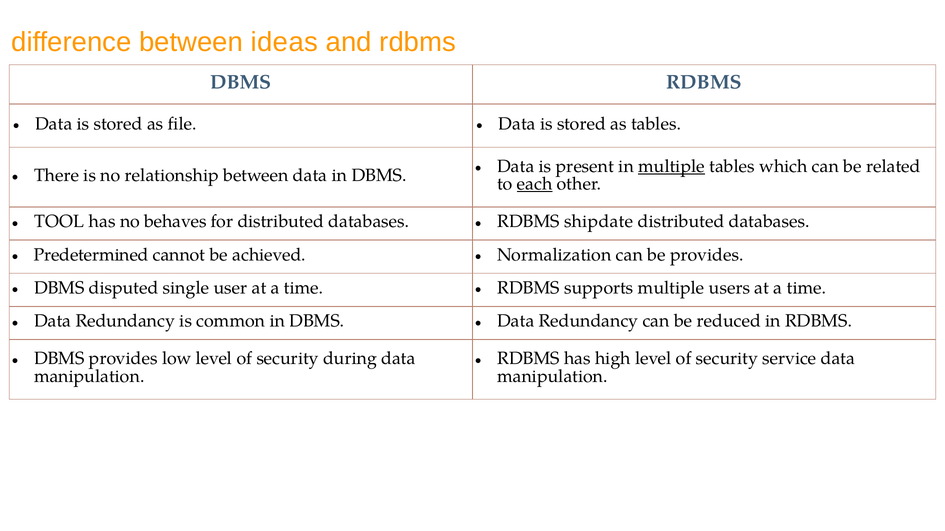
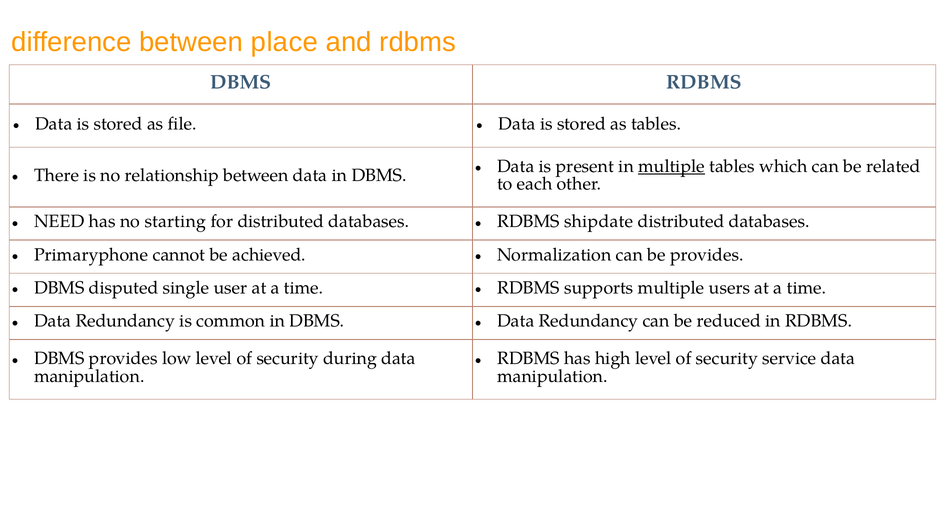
ideas: ideas -> place
each underline: present -> none
TOOL: TOOL -> NEED
behaves: behaves -> starting
Predetermined: Predetermined -> Primaryphone
